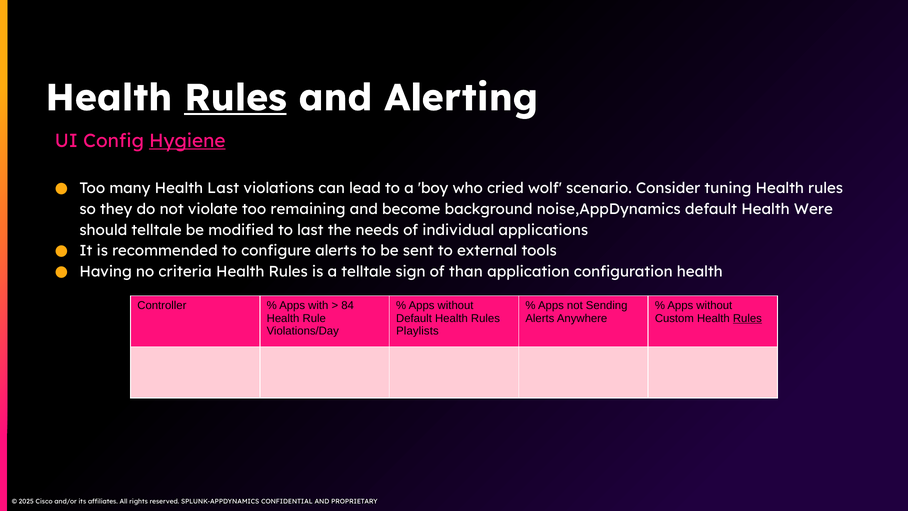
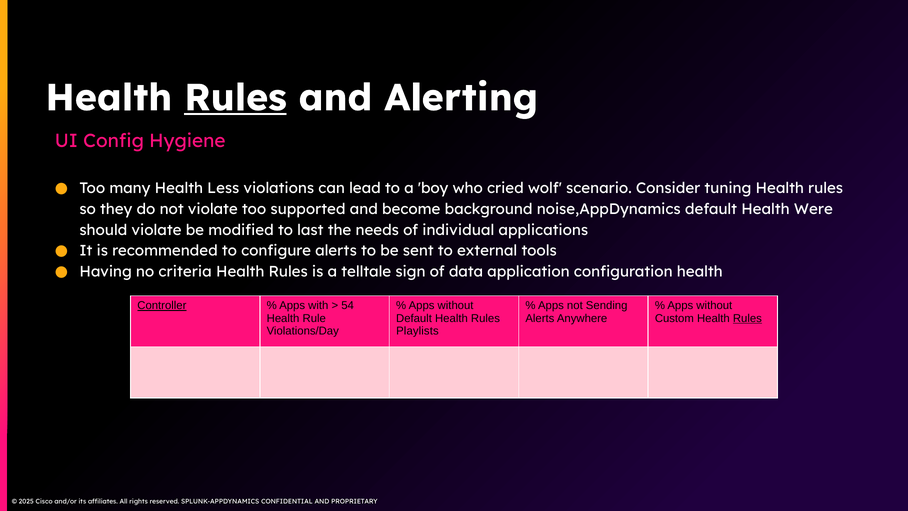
Hygiene underline: present -> none
Health Last: Last -> Less
remaining: remaining -> supported
should telltale: telltale -> violate
than: than -> data
Controller underline: none -> present
84: 84 -> 54
